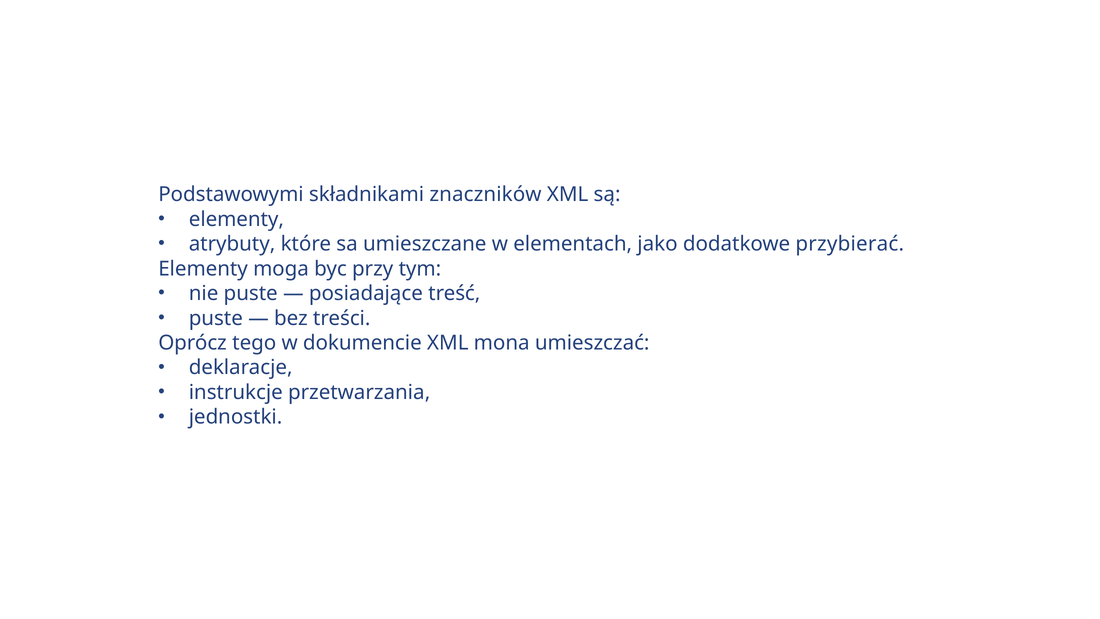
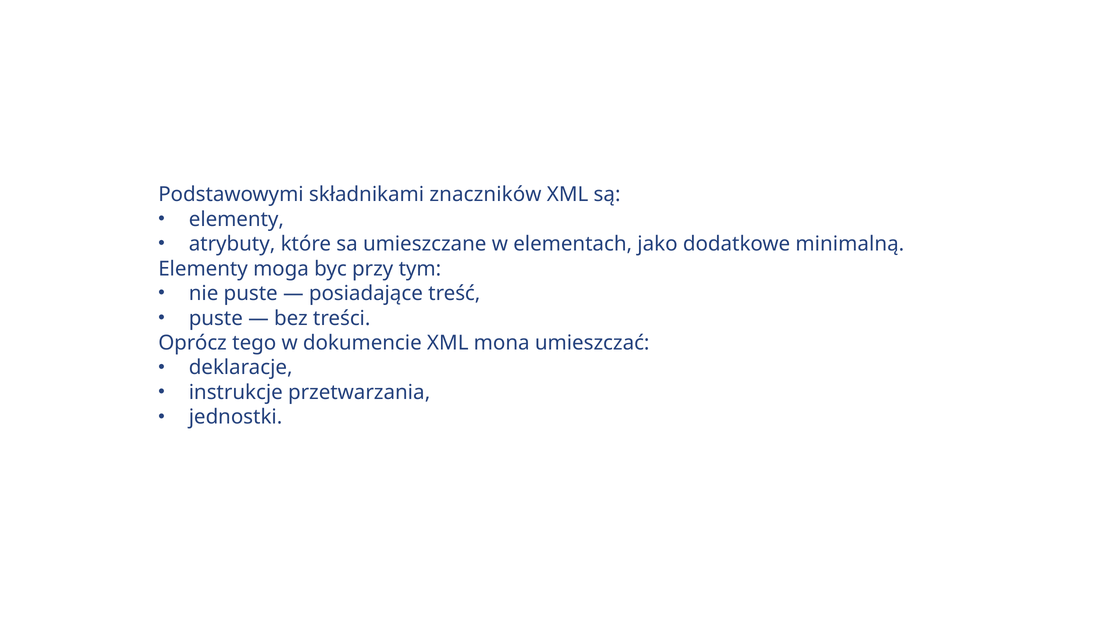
przybierać: przybierać -> minimalną
